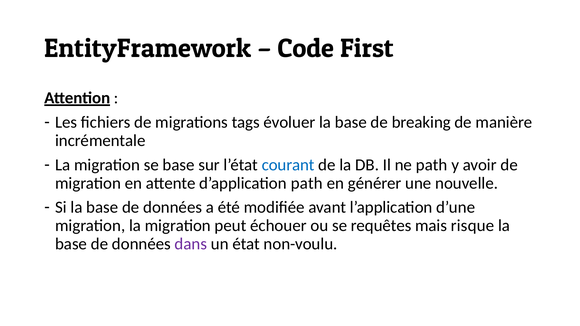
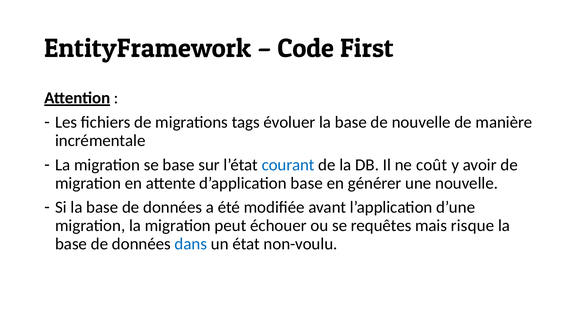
de breaking: breaking -> nouvelle
ne path: path -> coût
d’application path: path -> base
dans colour: purple -> blue
